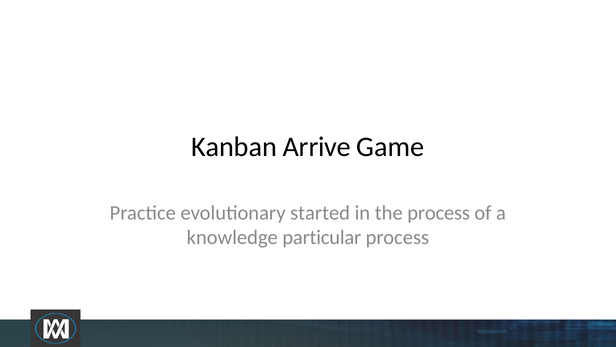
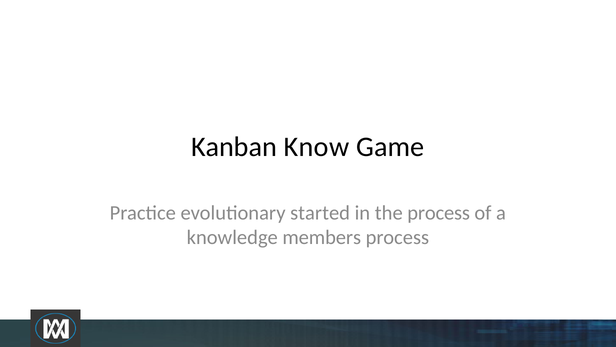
Arrive: Arrive -> Know
particular: particular -> members
